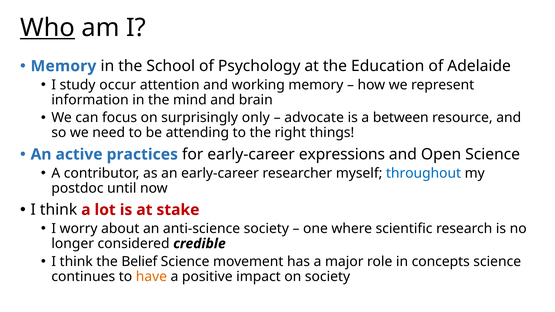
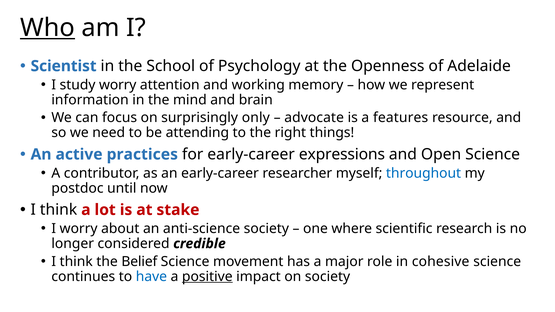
Memory at (63, 66): Memory -> Scientist
Education: Education -> Openness
study occur: occur -> worry
between: between -> features
concepts: concepts -> cohesive
have colour: orange -> blue
positive underline: none -> present
